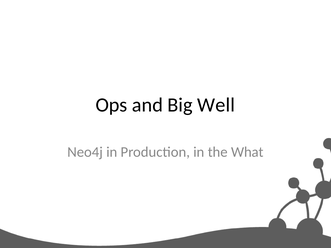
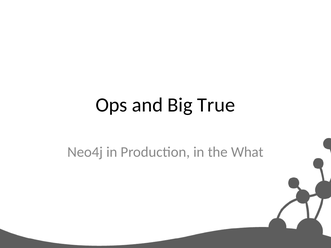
Well: Well -> True
